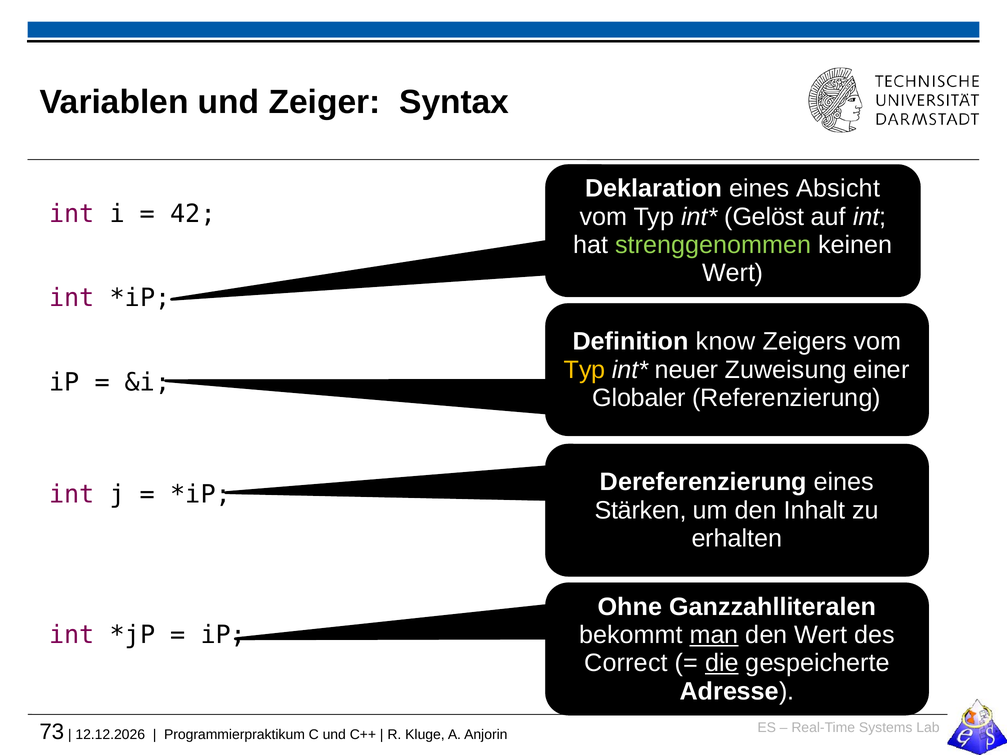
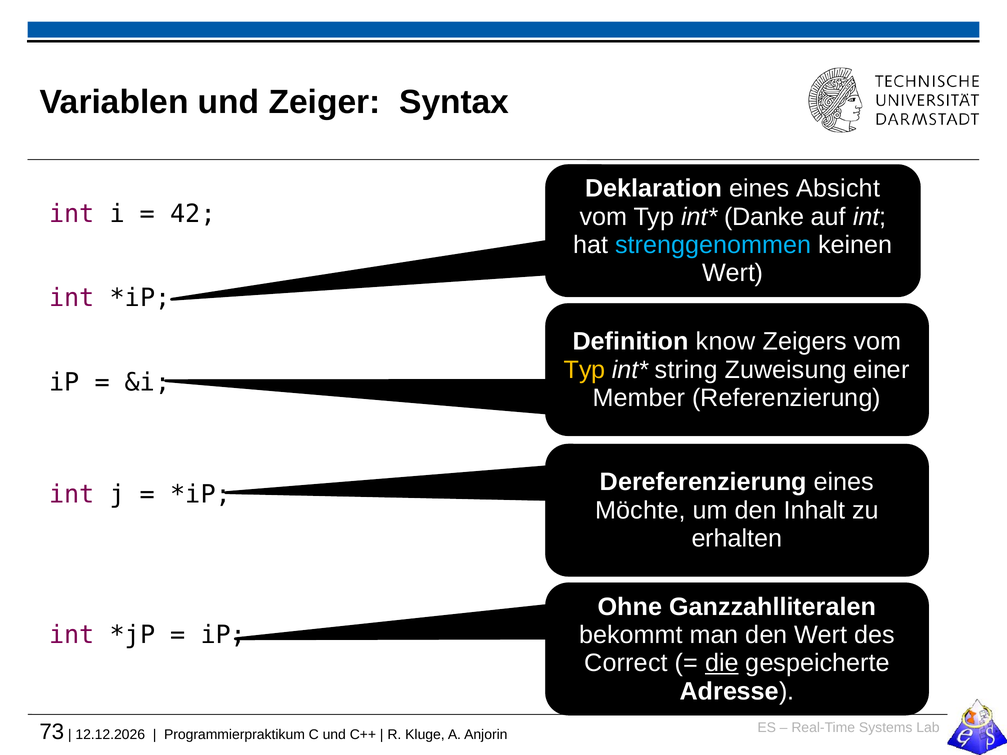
Gelöst: Gelöst -> Danke
strenggenommen colour: light green -> light blue
neuer: neuer -> string
Globaler: Globaler -> Member
Stärken: Stärken -> Möchte
man underline: present -> none
